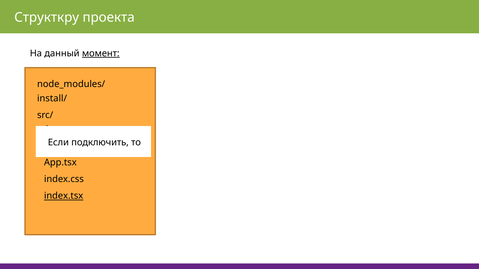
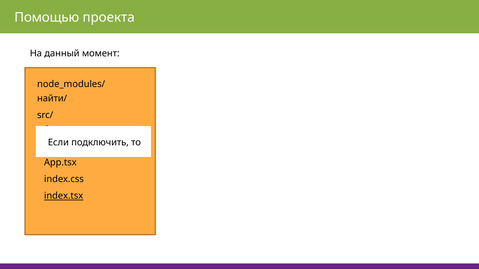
Структкру: Структкру -> Помощью
момент underline: present -> none
install/: install/ -> найти/
